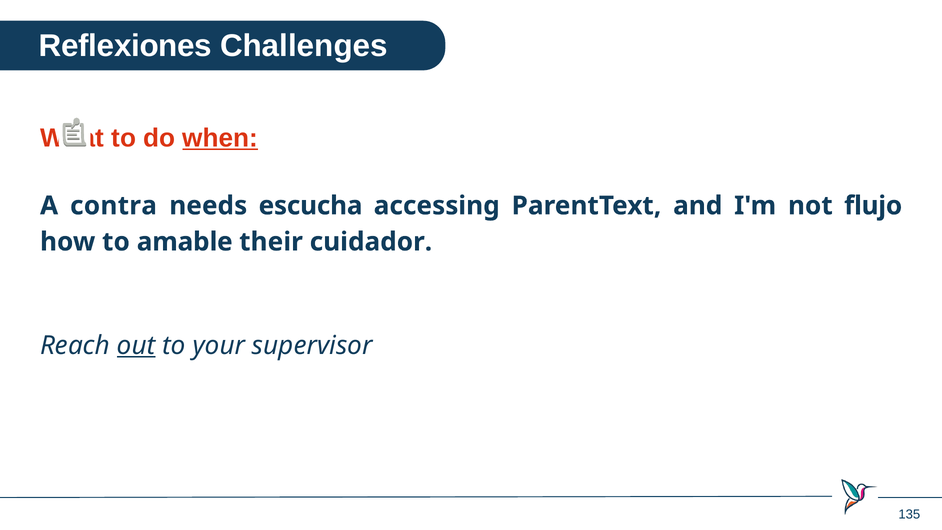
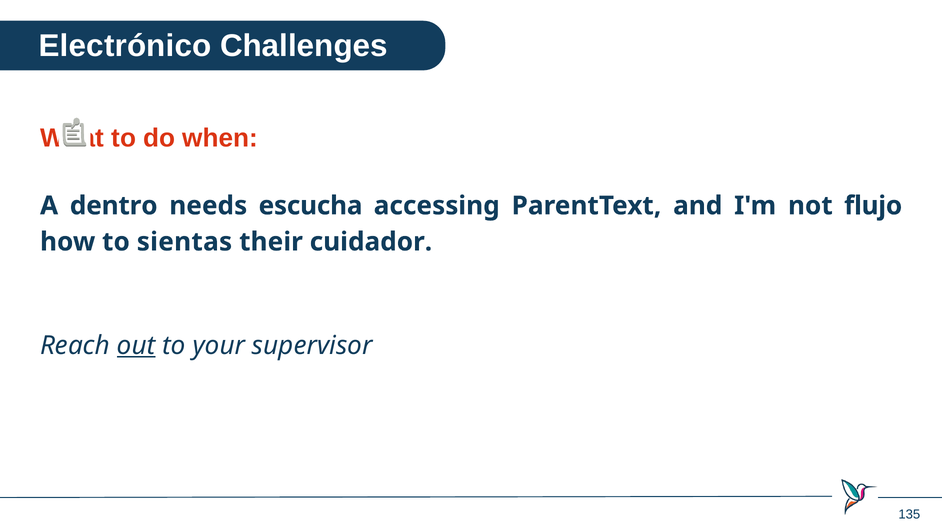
Reflexiones: Reflexiones -> Electrónico
when underline: present -> none
contra: contra -> dentro
amable: amable -> sientas
